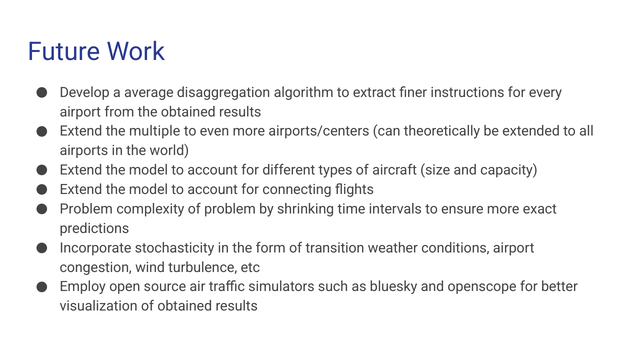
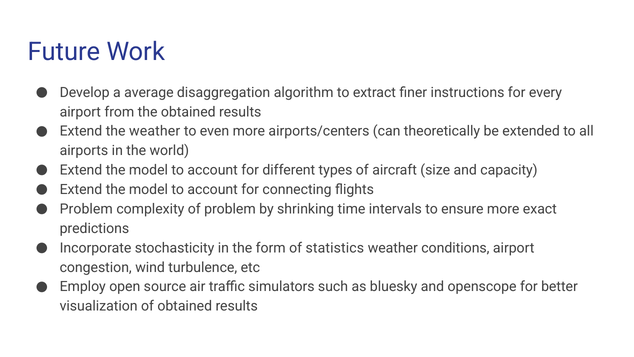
the multiple: multiple -> weather
transition: transition -> statistics
